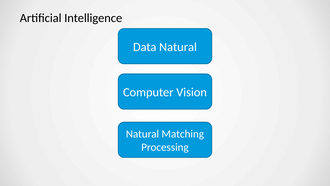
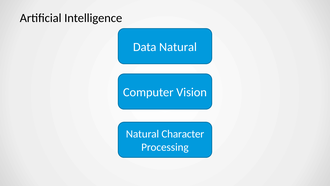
Matching: Matching -> Character
